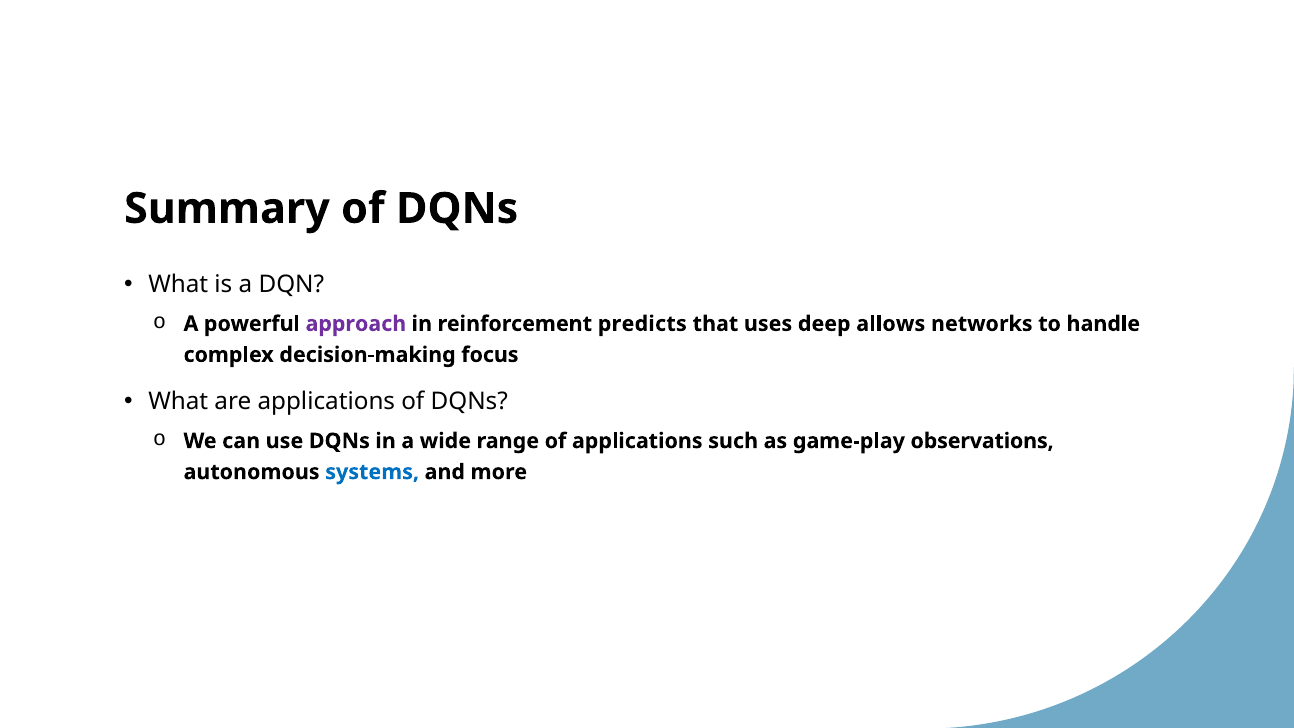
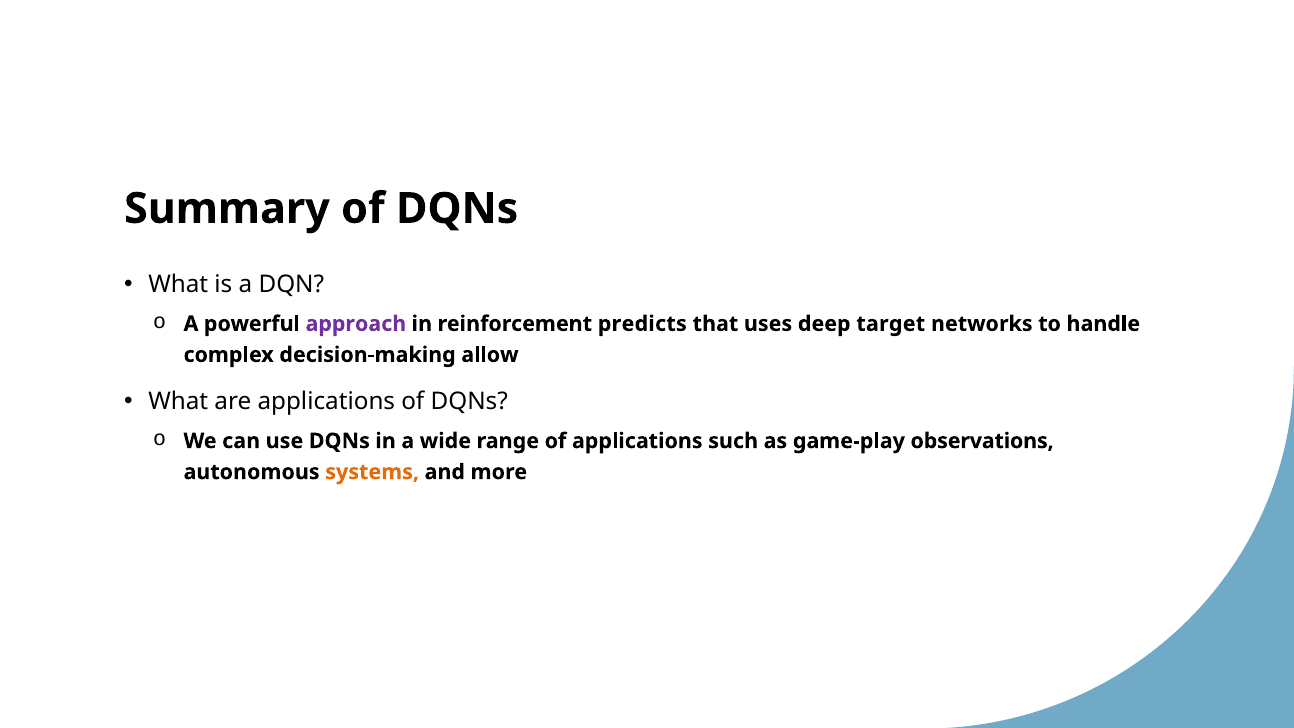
allows: allows -> target
focus: focus -> allow
systems colour: blue -> orange
